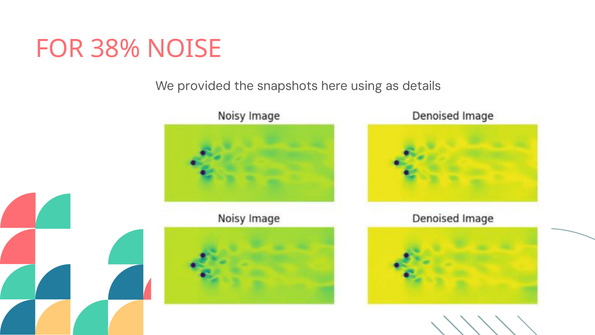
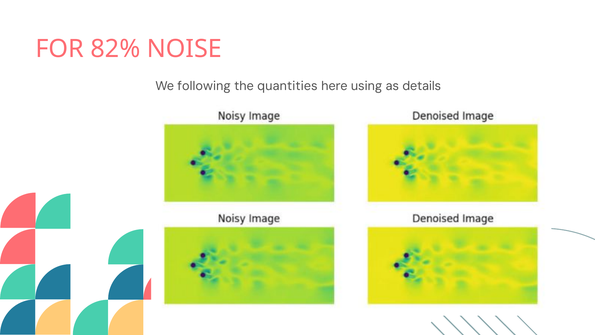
38%: 38% -> 82%
provided: provided -> following
snapshots: snapshots -> quantities
